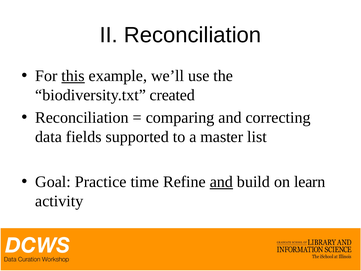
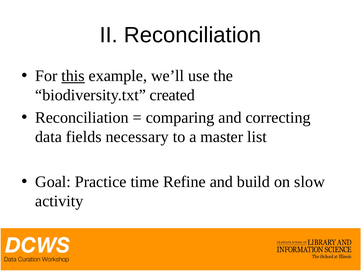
supported: supported -> necessary
and at (221, 182) underline: present -> none
learn: learn -> slow
